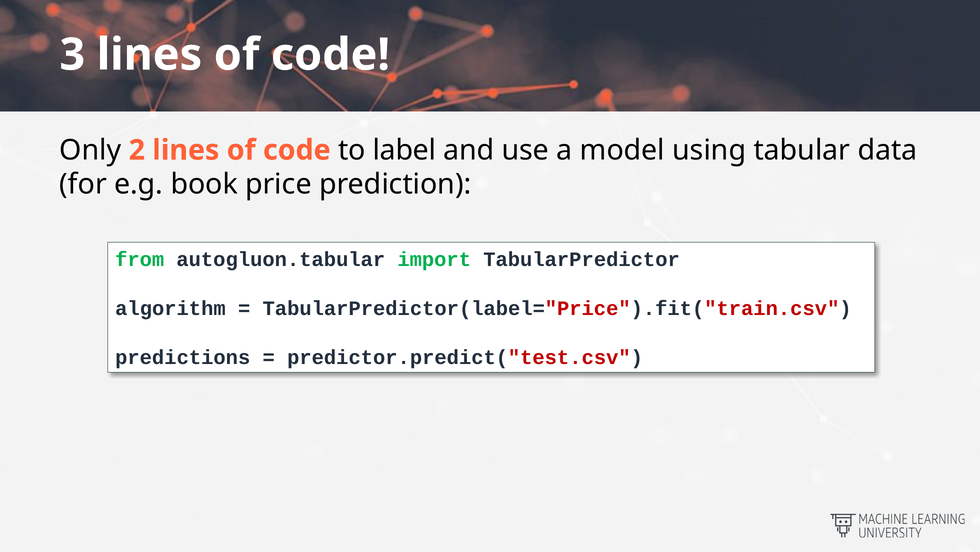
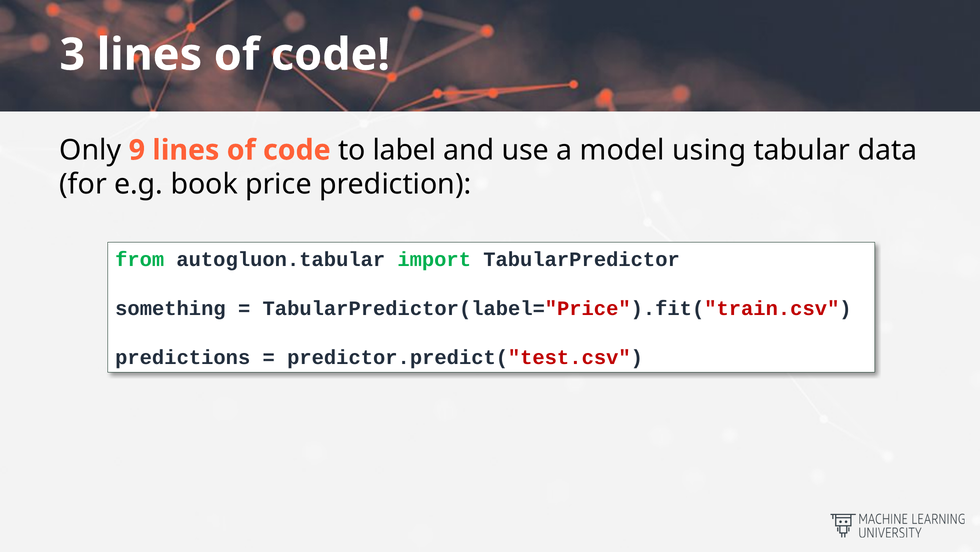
2: 2 -> 9
algorithm: algorithm -> something
